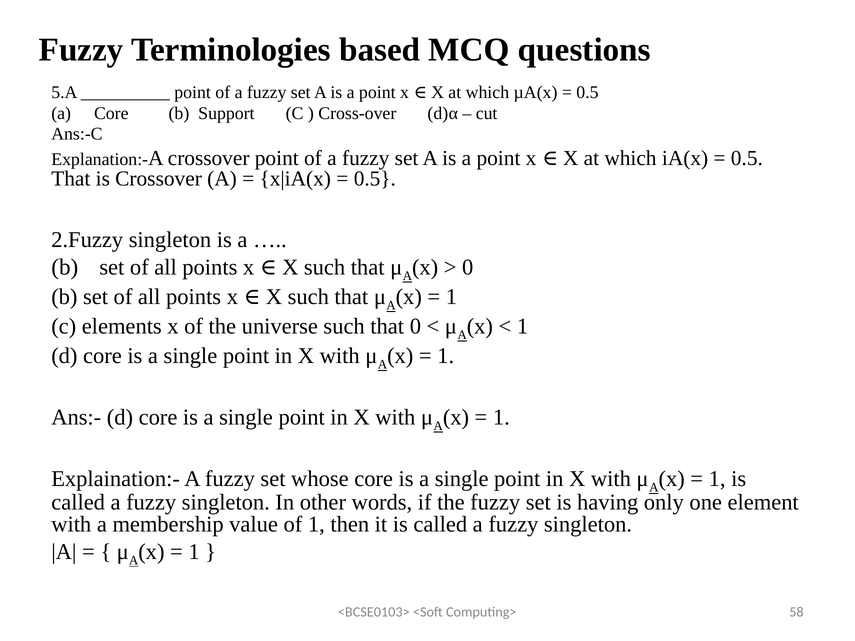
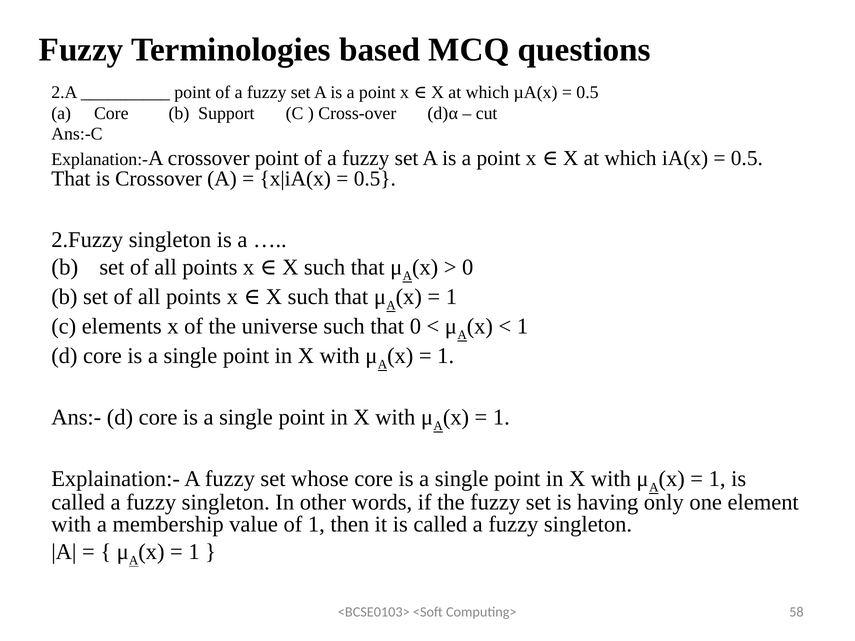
5.A: 5.A -> 2.A
